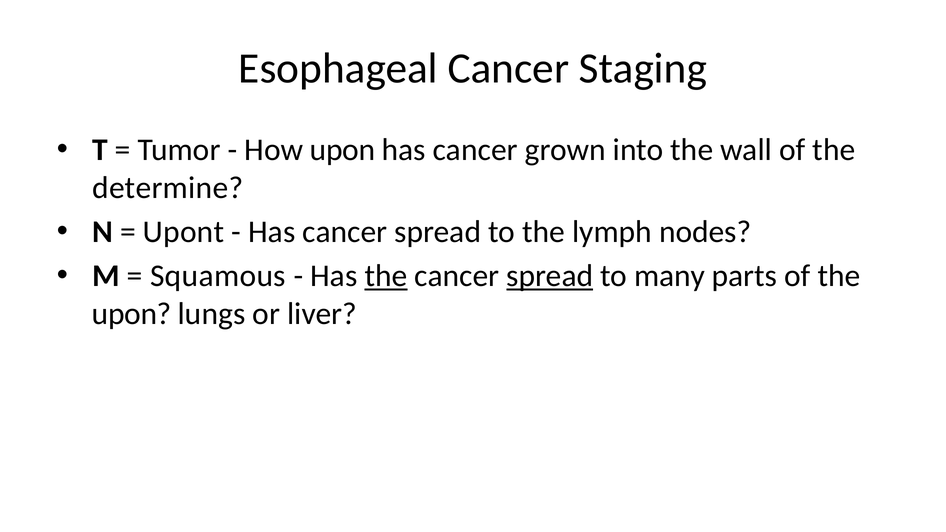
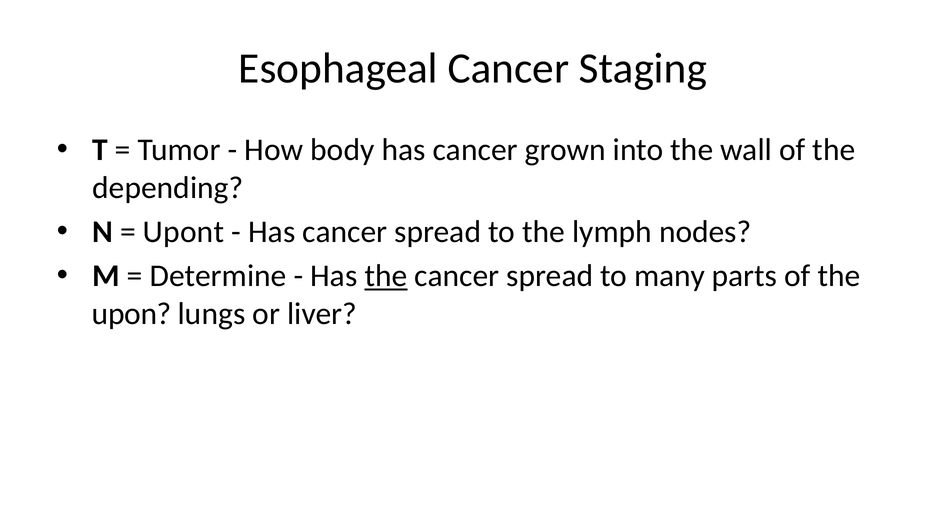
How upon: upon -> body
determine: determine -> depending
Squamous: Squamous -> Determine
spread at (550, 276) underline: present -> none
